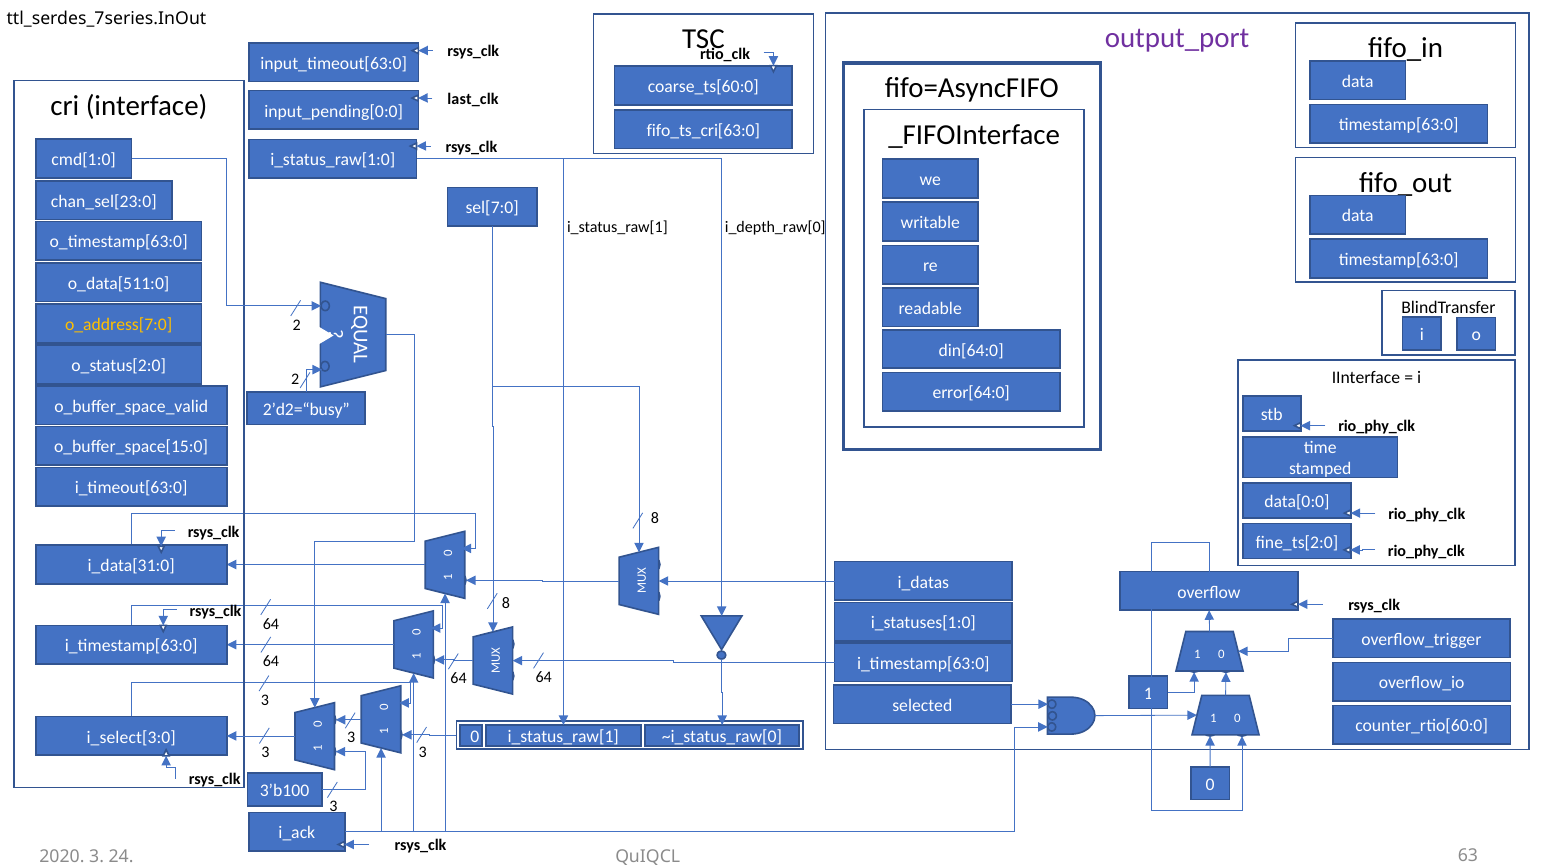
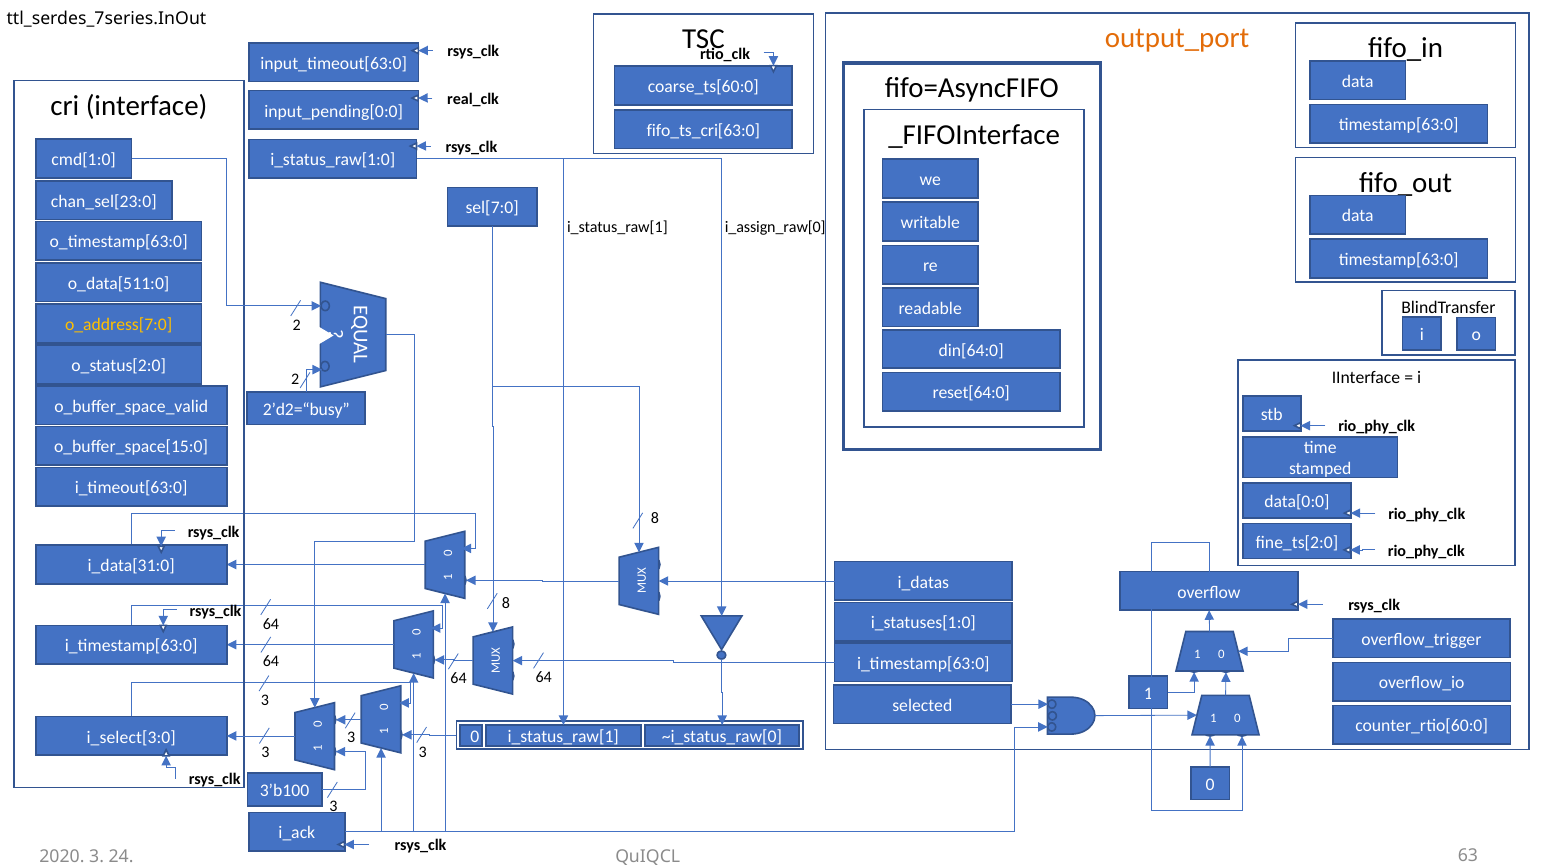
output_port colour: purple -> orange
last_clk: last_clk -> real_clk
i_depth_raw[0: i_depth_raw[0 -> i_assign_raw[0
error[64:0: error[64:0 -> reset[64:0
